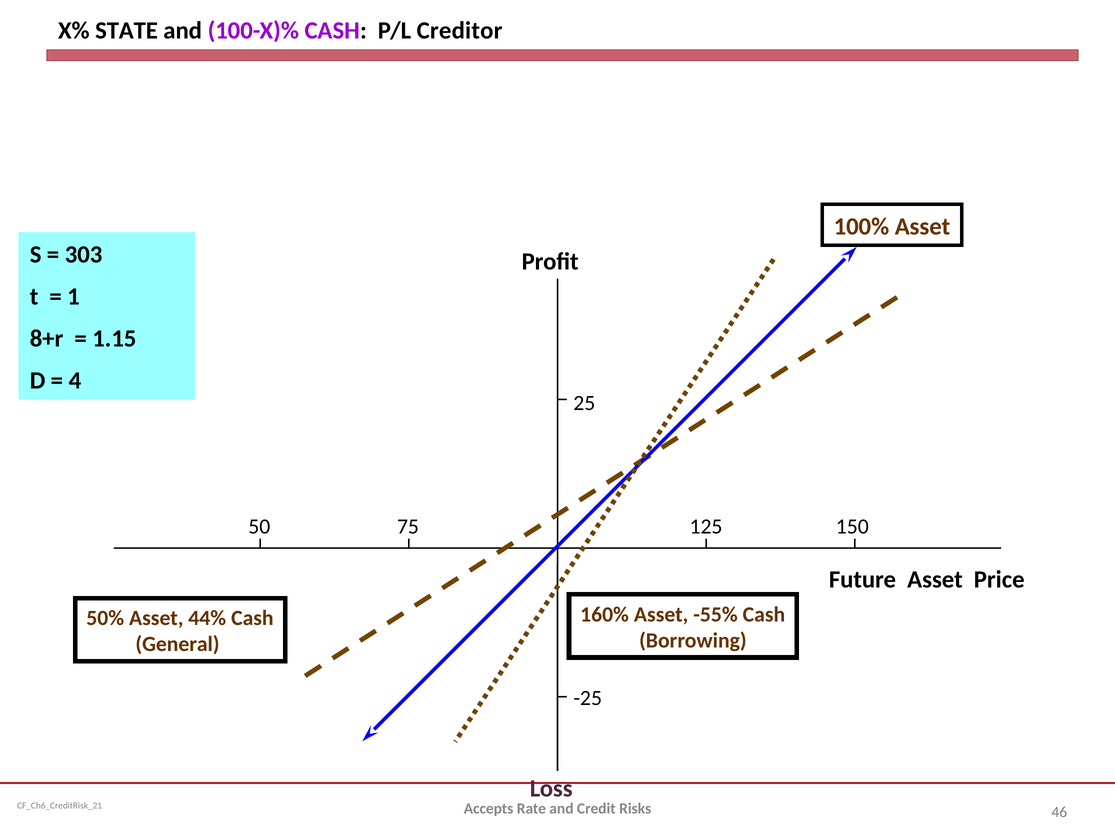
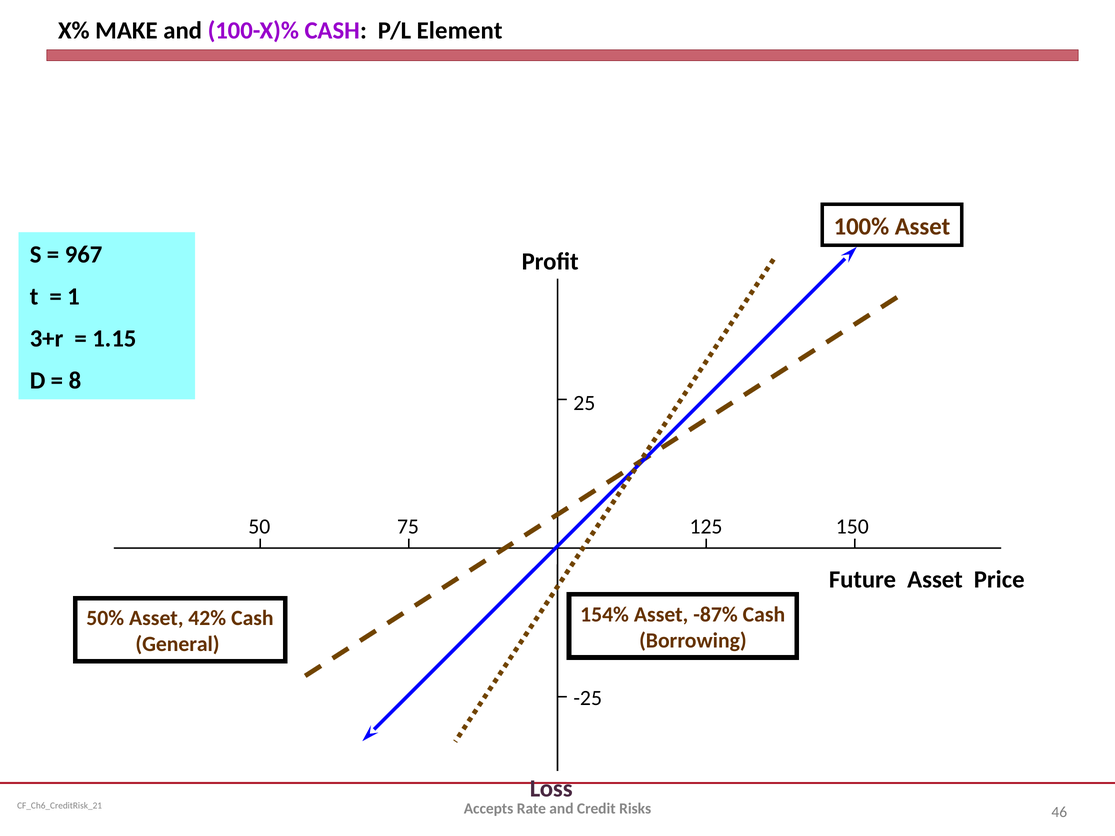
STATE: STATE -> MAKE
Creditor: Creditor -> Element
303: 303 -> 967
8+r: 8+r -> 3+r
4: 4 -> 8
160%: 160% -> 154%
-55%: -55% -> -87%
44%: 44% -> 42%
